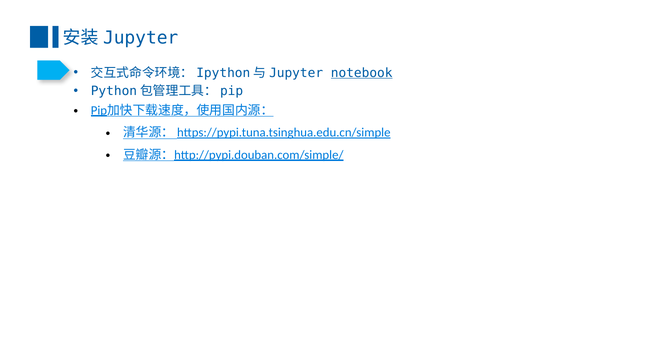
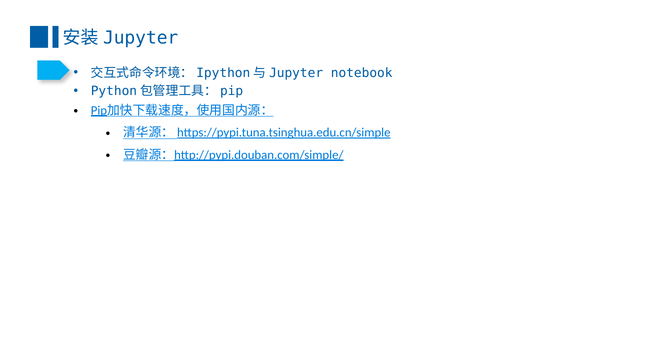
notebook underline: present -> none
